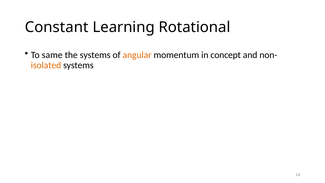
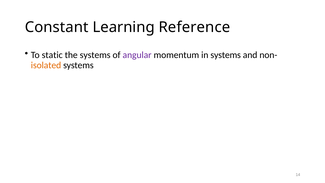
Rotational: Rotational -> Reference
same: same -> static
angular colour: orange -> purple
in concept: concept -> systems
